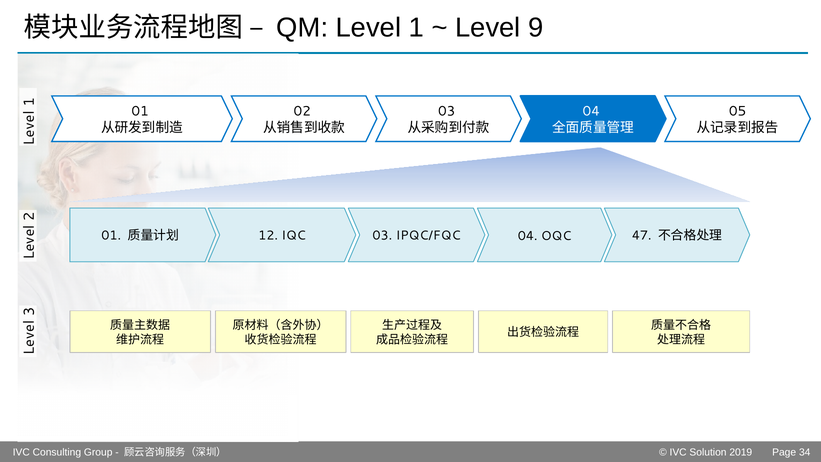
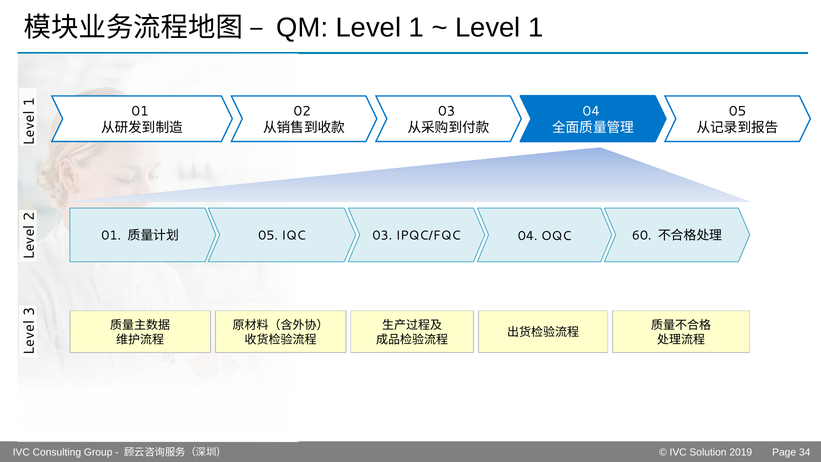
9 at (536, 28): 9 -> 1
12 at (268, 236): 12 -> 05
47: 47 -> 60
